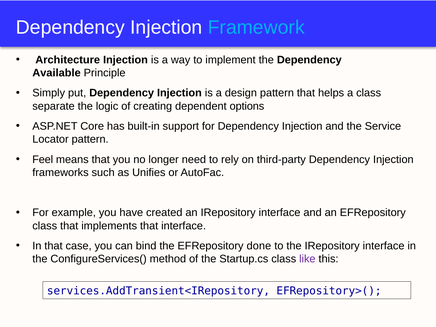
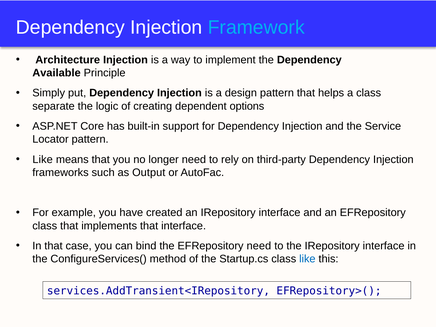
Feel at (43, 159): Feel -> Like
Unifies: Unifies -> Output
EFRepository done: done -> need
like at (307, 259) colour: purple -> blue
